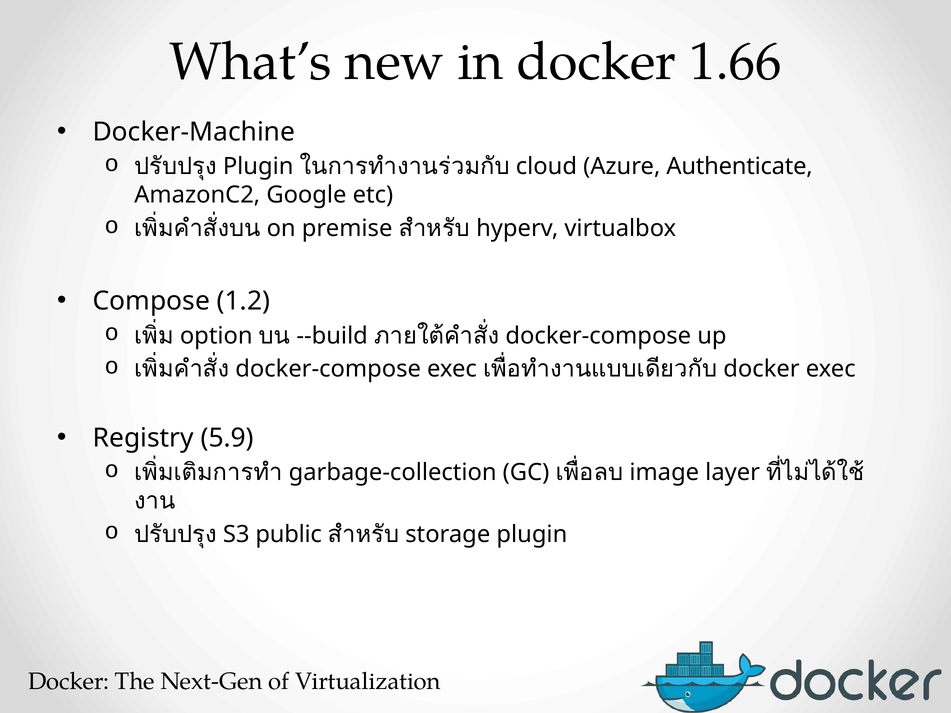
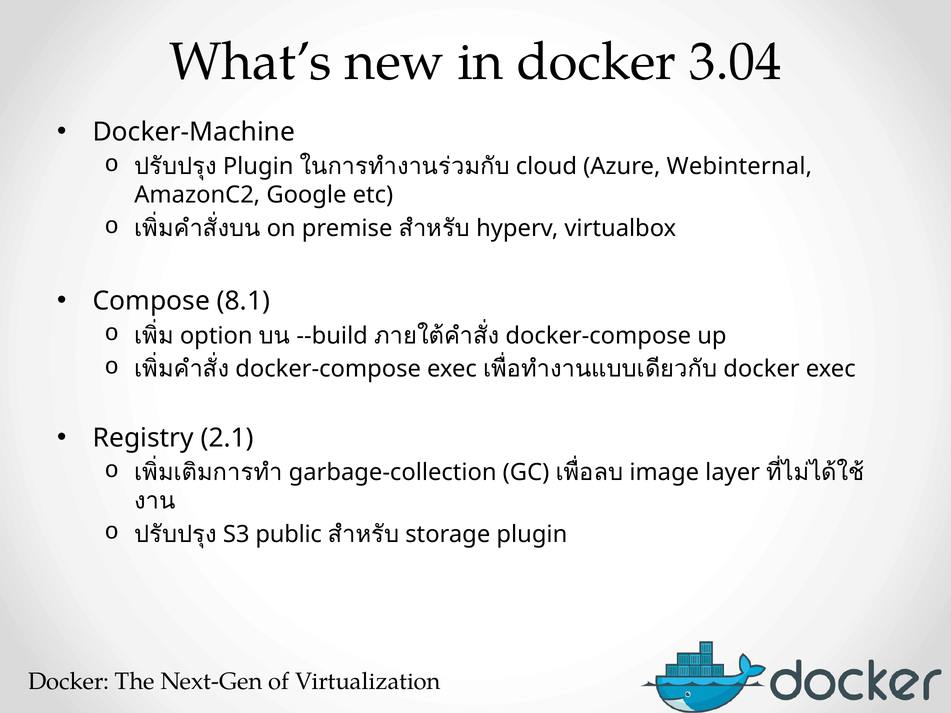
1.66: 1.66 -> 3.04
Authenticate: Authenticate -> Webinternal
1.2: 1.2 -> 8.1
5.9: 5.9 -> 2.1
